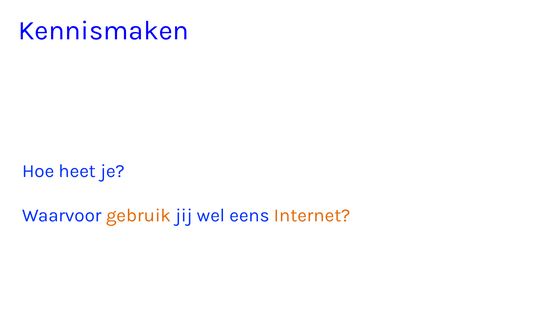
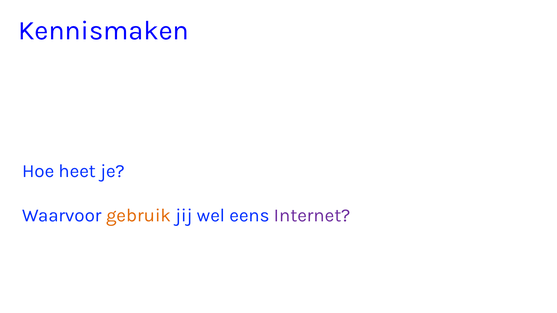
Internet colour: orange -> purple
